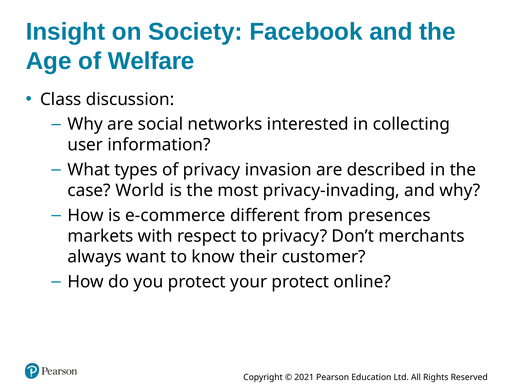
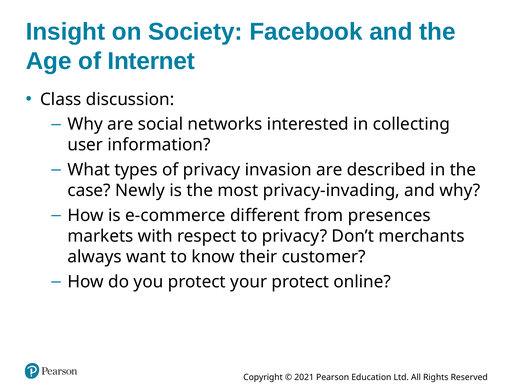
Welfare: Welfare -> Internet
World: World -> Newly
